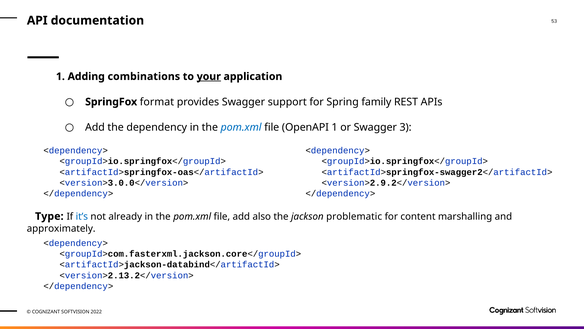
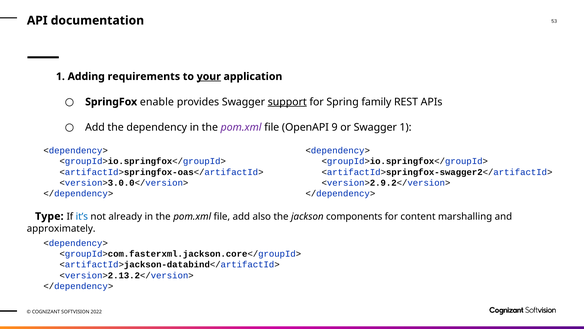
combinations: combinations -> requirements
format: format -> enable
support underline: none -> present
pom.xml at (241, 127) colour: blue -> purple
OpenAPI 1: 1 -> 9
Swagger 3: 3 -> 1
problematic: problematic -> components
